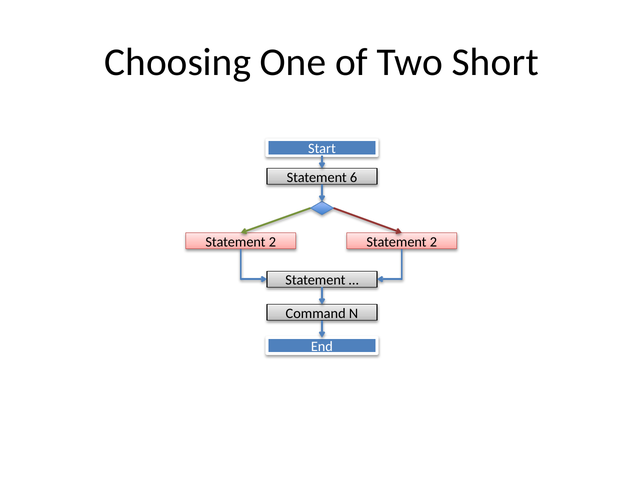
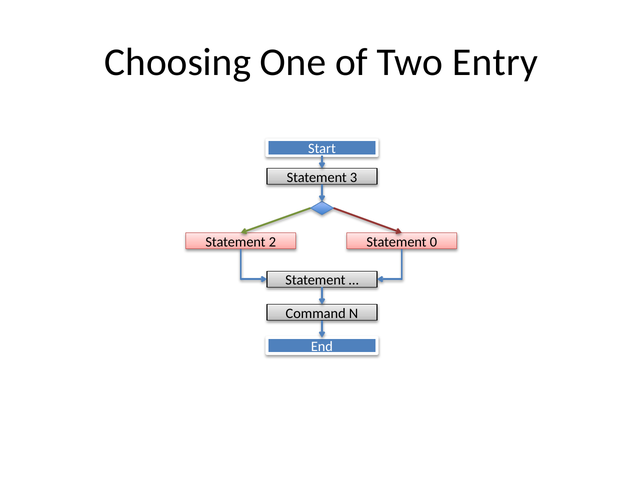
Short: Short -> Entry
6: 6 -> 3
2 at (433, 242): 2 -> 0
